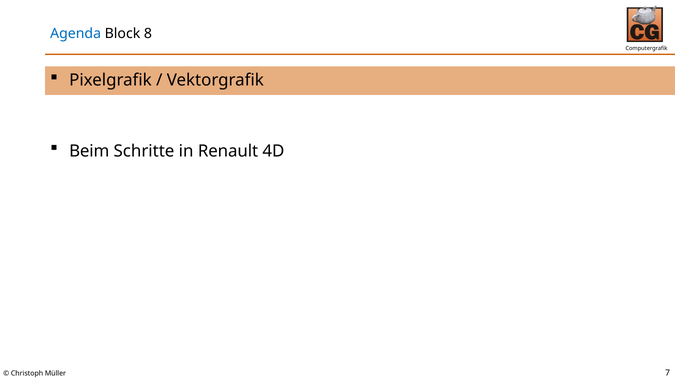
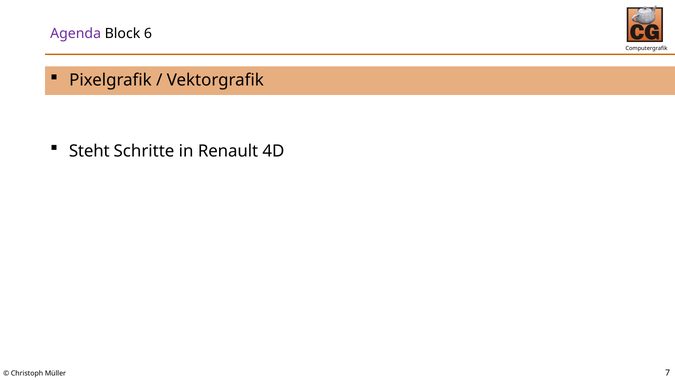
Agenda colour: blue -> purple
8: 8 -> 6
Beim: Beim -> Steht
